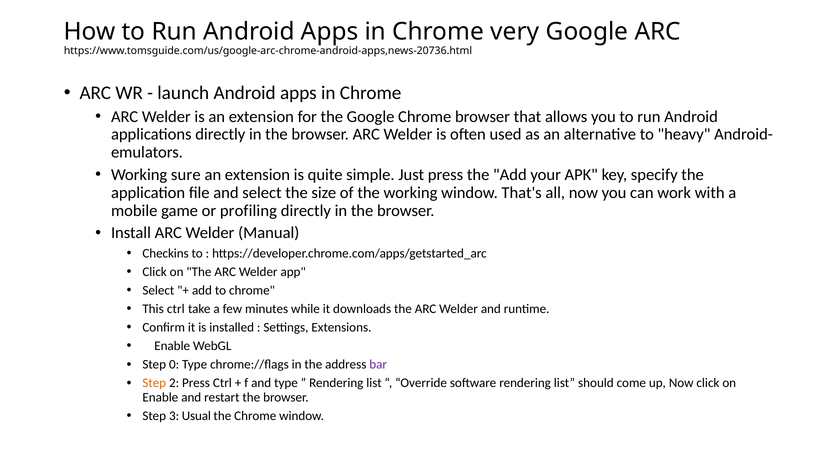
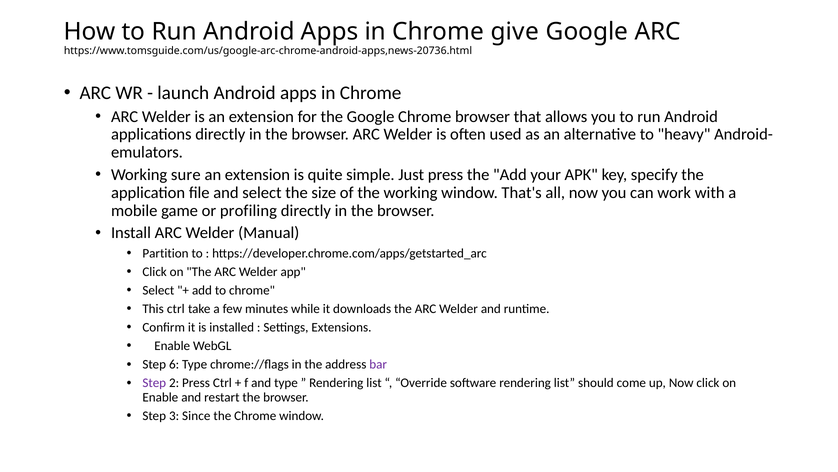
very: very -> give
Checkins: Checkins -> Partition
0: 0 -> 6
Step at (154, 383) colour: orange -> purple
Usual: Usual -> Since
